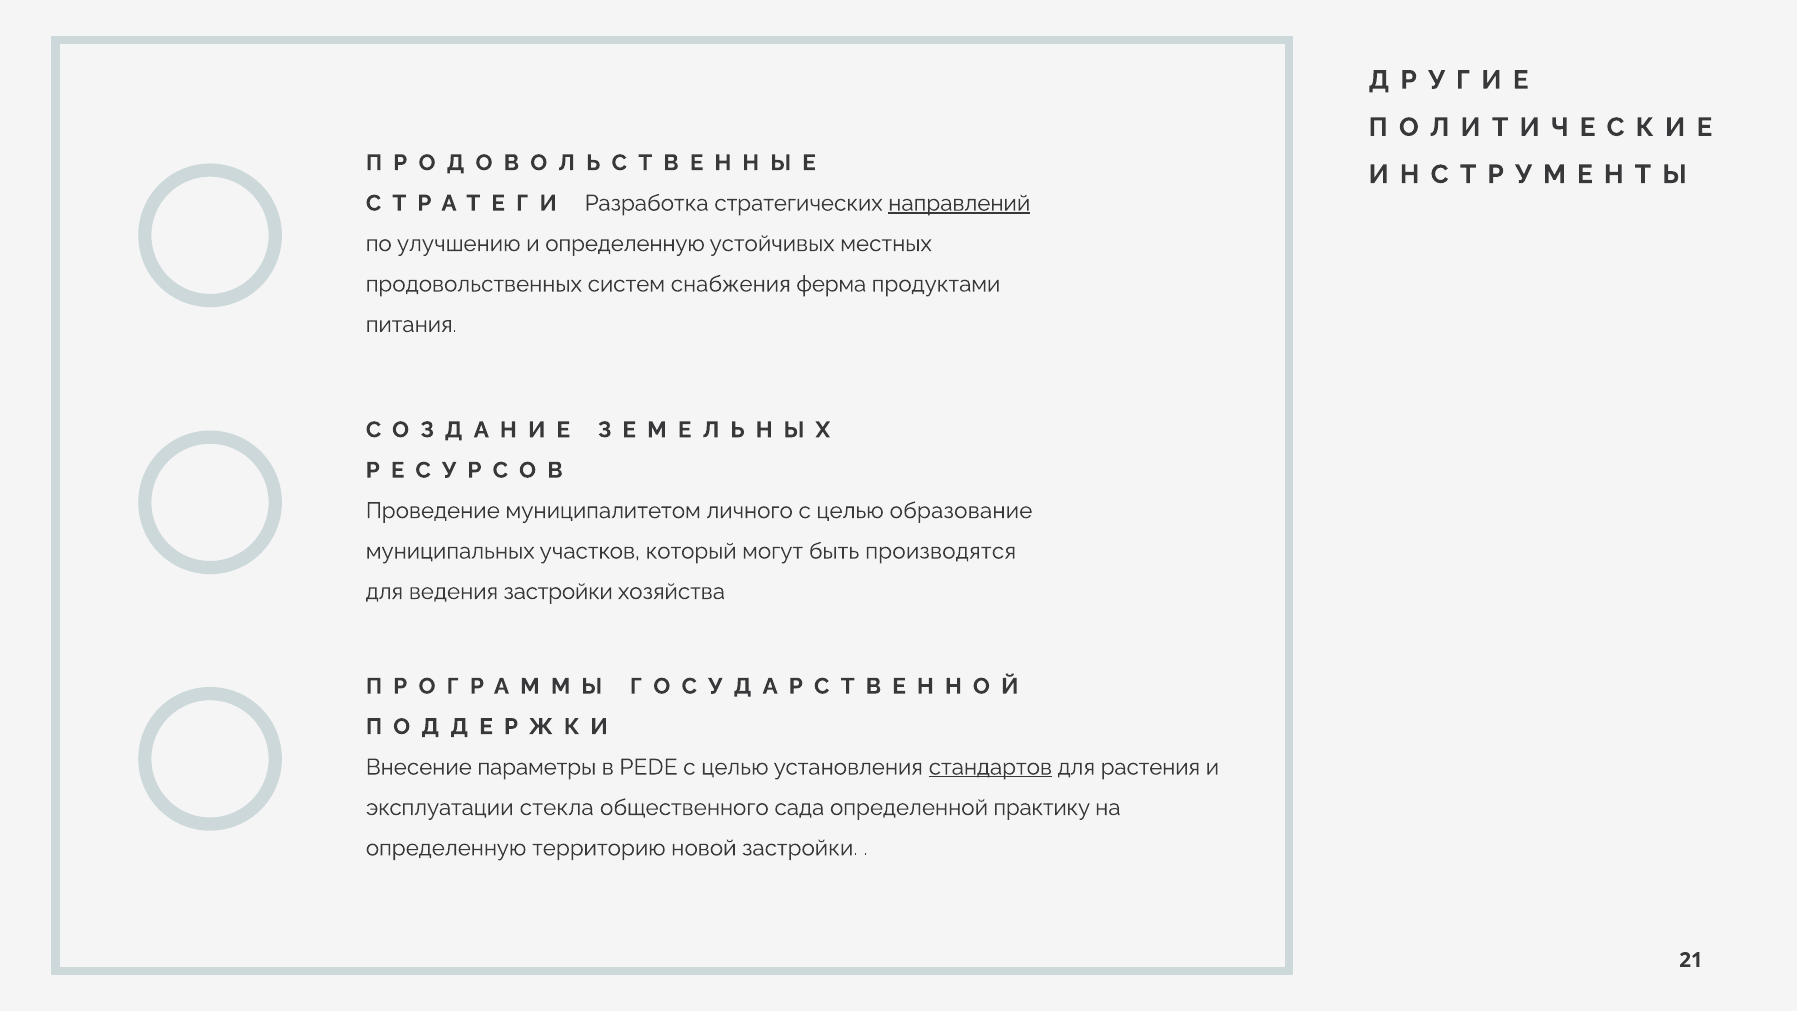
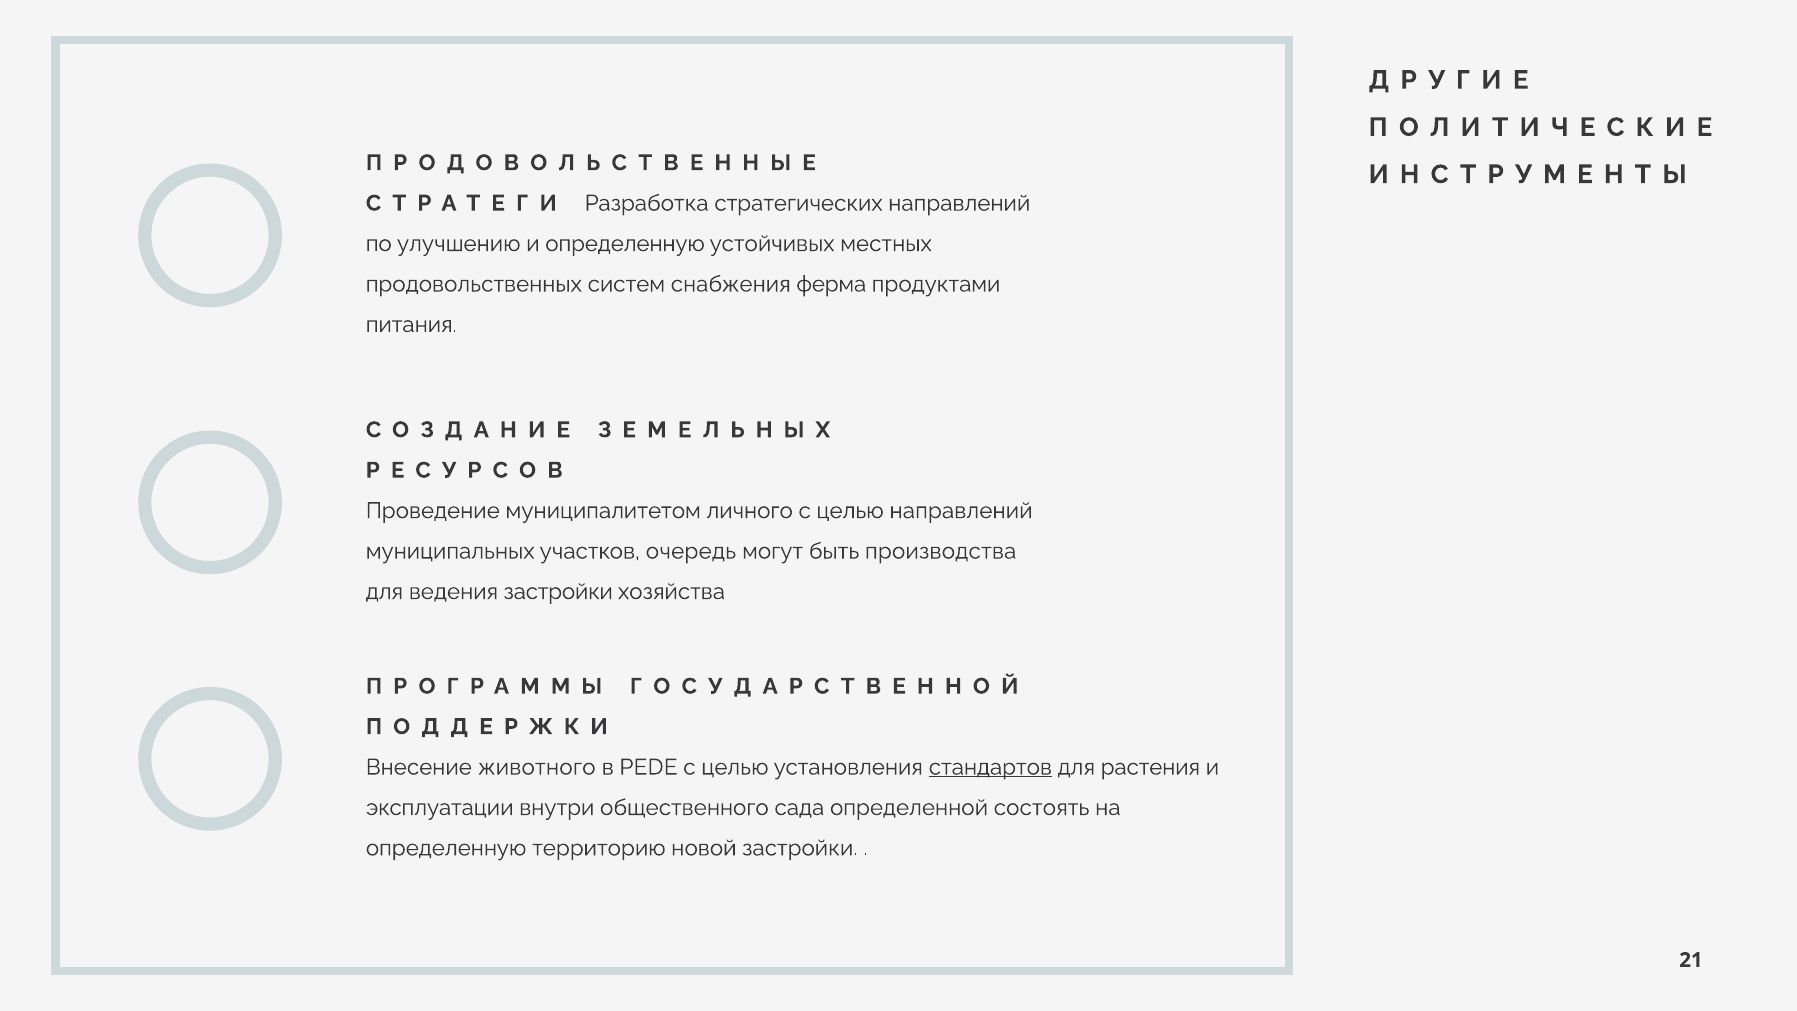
направлений at (959, 203) underline: present -> none
целью образование: образование -> направлений
который: который -> очередь
производятся: производятся -> производства
параметры: параметры -> животного
стекла: стекла -> внутри
практику: практику -> состоять
